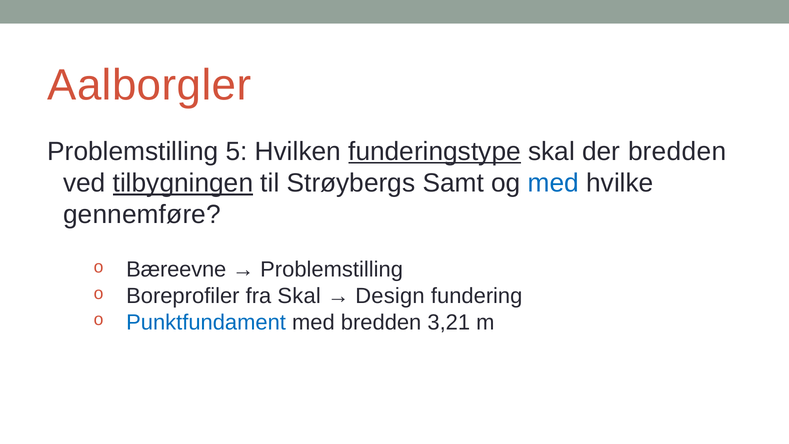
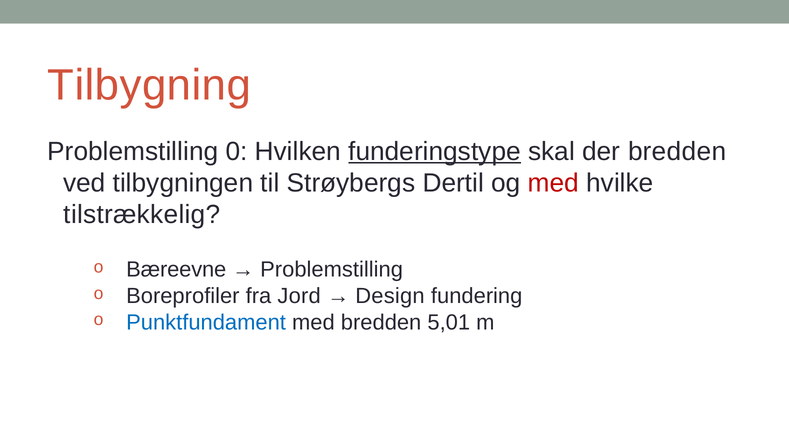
Aalborgler: Aalborgler -> Tilbygning
5: 5 -> 0
tilbygningen underline: present -> none
Samt: Samt -> Dertil
med at (553, 183) colour: blue -> red
gennemføre: gennemføre -> tilstrækkelig
fra Skal: Skal -> Jord
3,21: 3,21 -> 5,01
